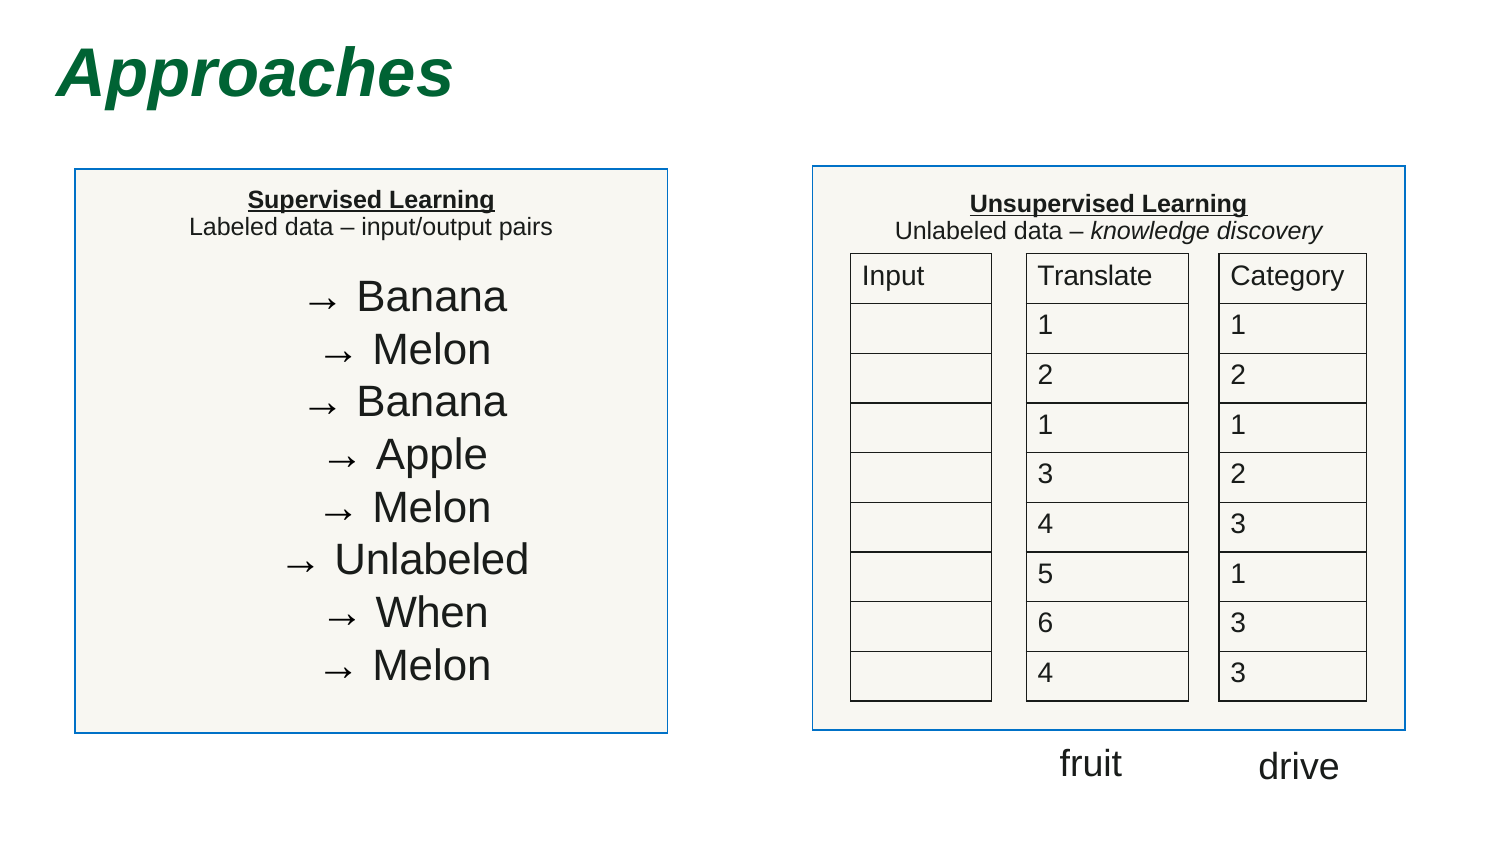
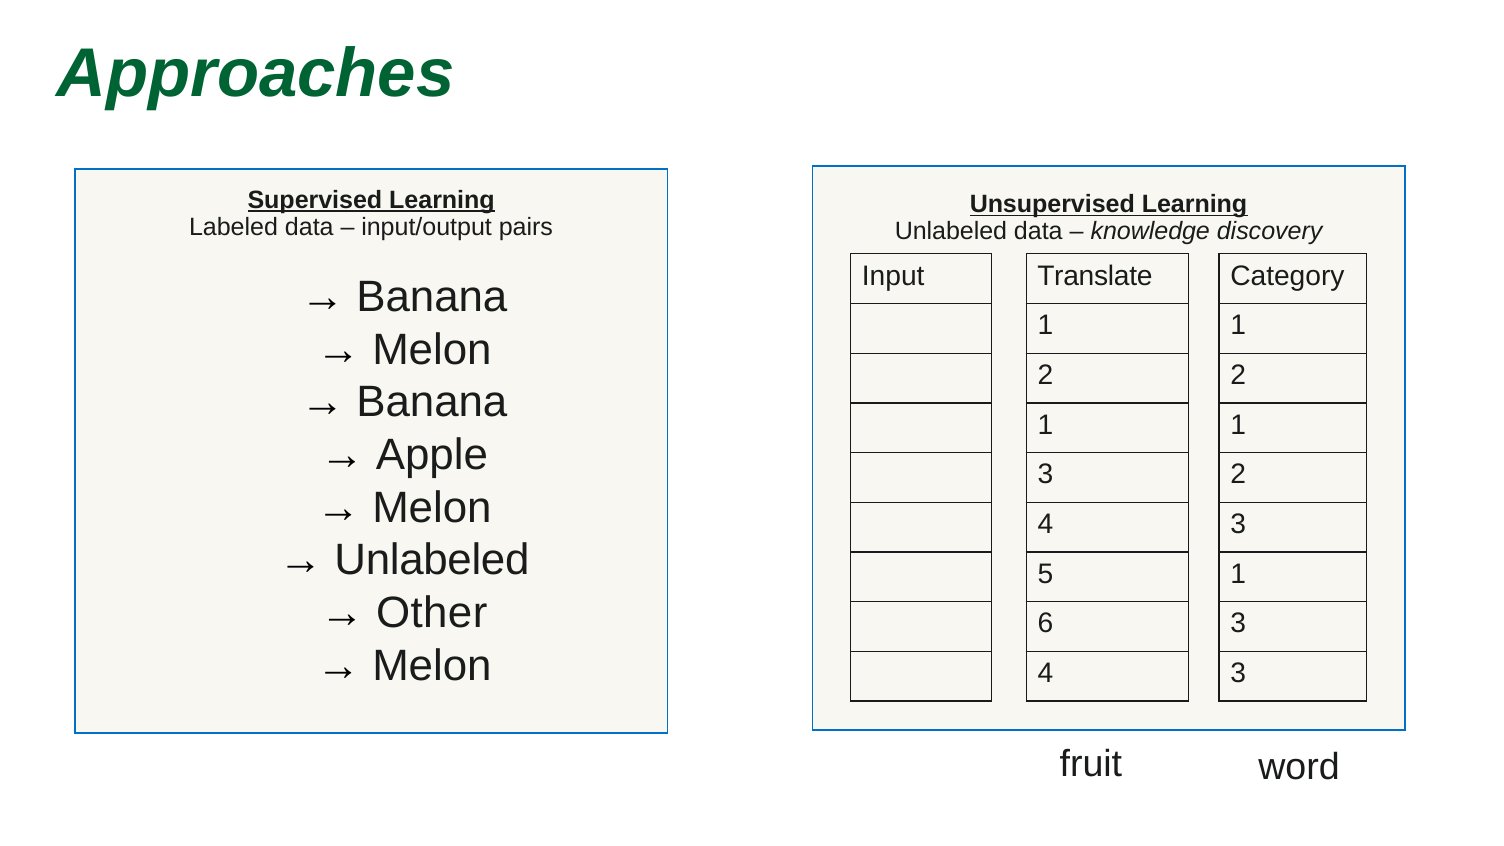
When: When -> Other
drive: drive -> word
